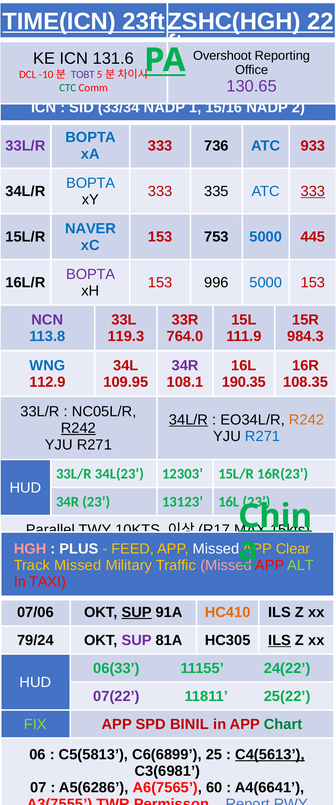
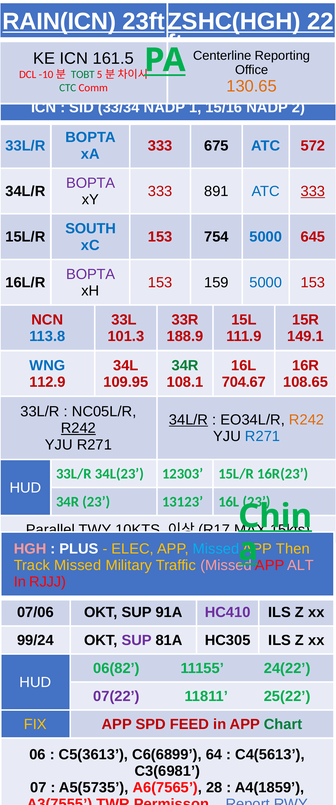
TIME(ICN: TIME(ICN -> RAIN(ICN
Overshoot: Overshoot -> Centerline
131.6: 131.6 -> 161.5
TOBT colour: purple -> green
130.65 colour: purple -> orange
33L/R at (25, 145) colour: purple -> blue
736: 736 -> 675
933: 933 -> 572
BOPTA at (91, 183) colour: blue -> purple
335: 335 -> 891
NAVER: NAVER -> SOUTH
753: 753 -> 754
445: 445 -> 645
996: 996 -> 159
NCN colour: purple -> red
119.3: 119.3 -> 101.3
764.0: 764.0 -> 188.9
984.3: 984.3 -> 149.1
34R at (185, 365) colour: purple -> green
190.35: 190.35 -> 704.67
108.35: 108.35 -> 108.65
FEED: FEED -> ELEC
Missed at (216, 548) colour: white -> light blue
Clear: Clear -> Then
ALT colour: light green -> pink
In TAXI: TAXI -> RJJJ
SUP at (137, 611) underline: present -> none
HC410 colour: orange -> purple
79/24: 79/24 -> 99/24
ILS at (280, 639) underline: present -> none
06(33: 06(33 -> 06(82
FIX colour: light green -> yellow
BINIL: BINIL -> FEED
C5(5813: C5(5813 -> C5(3613
25: 25 -> 64
C4(5613 underline: present -> none
A5(6286: A5(6286 -> A5(5735
60: 60 -> 28
A4(6641: A4(6641 -> A4(1859
